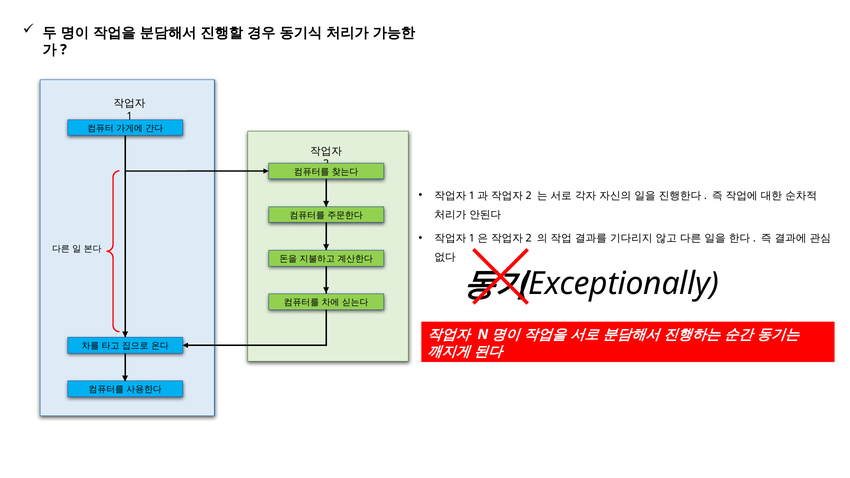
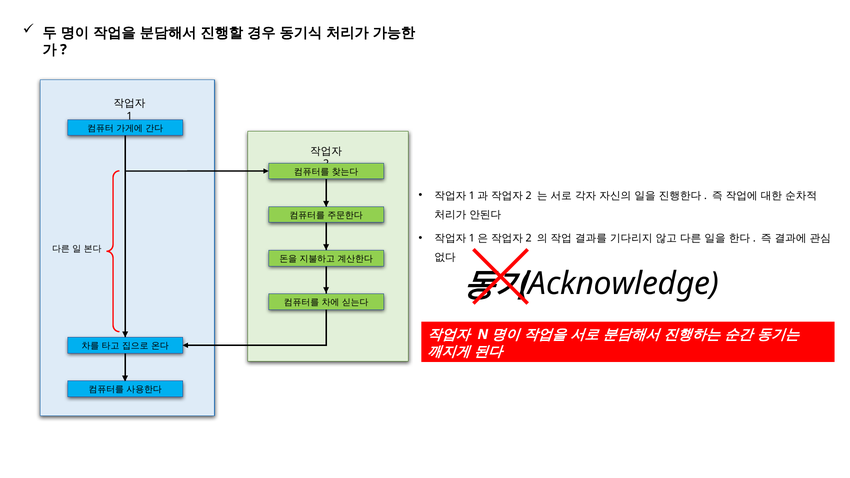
Exceptionally: Exceptionally -> Acknowledge
